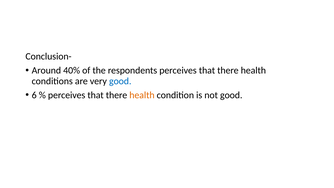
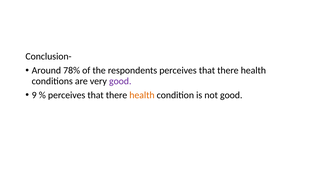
40%: 40% -> 78%
good at (120, 81) colour: blue -> purple
6: 6 -> 9
